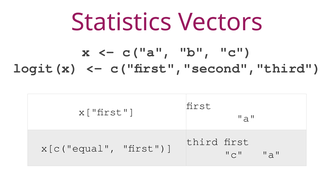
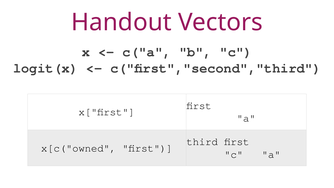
Statistics: Statistics -> Handout
x[c("equal: x[c("equal -> x[c("owned
